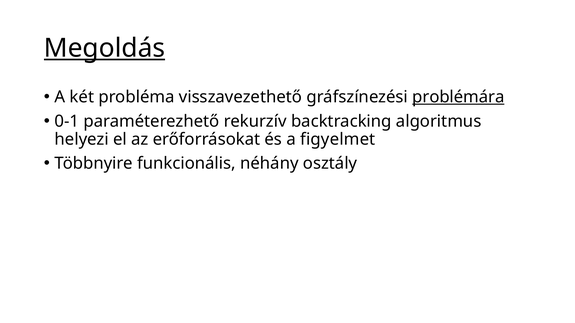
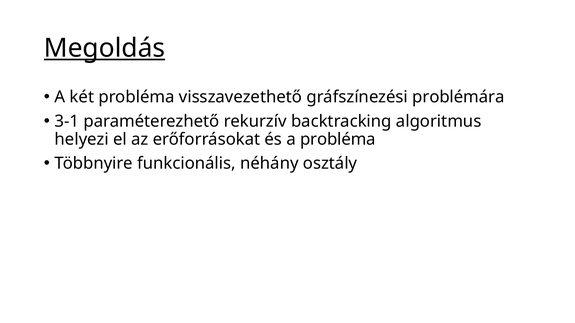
problémára underline: present -> none
0-1: 0-1 -> 3-1
a figyelmet: figyelmet -> probléma
